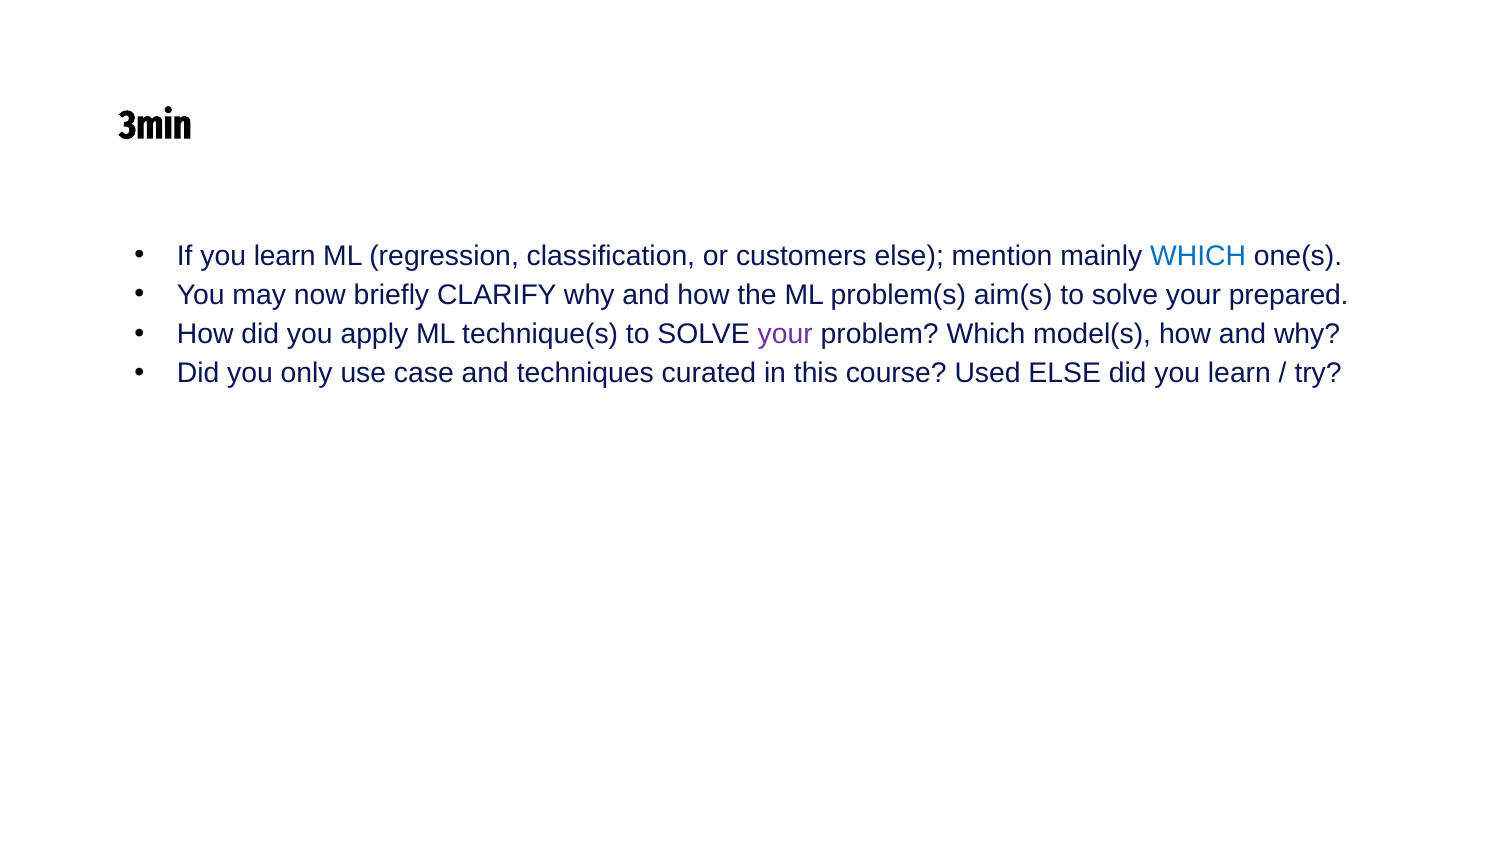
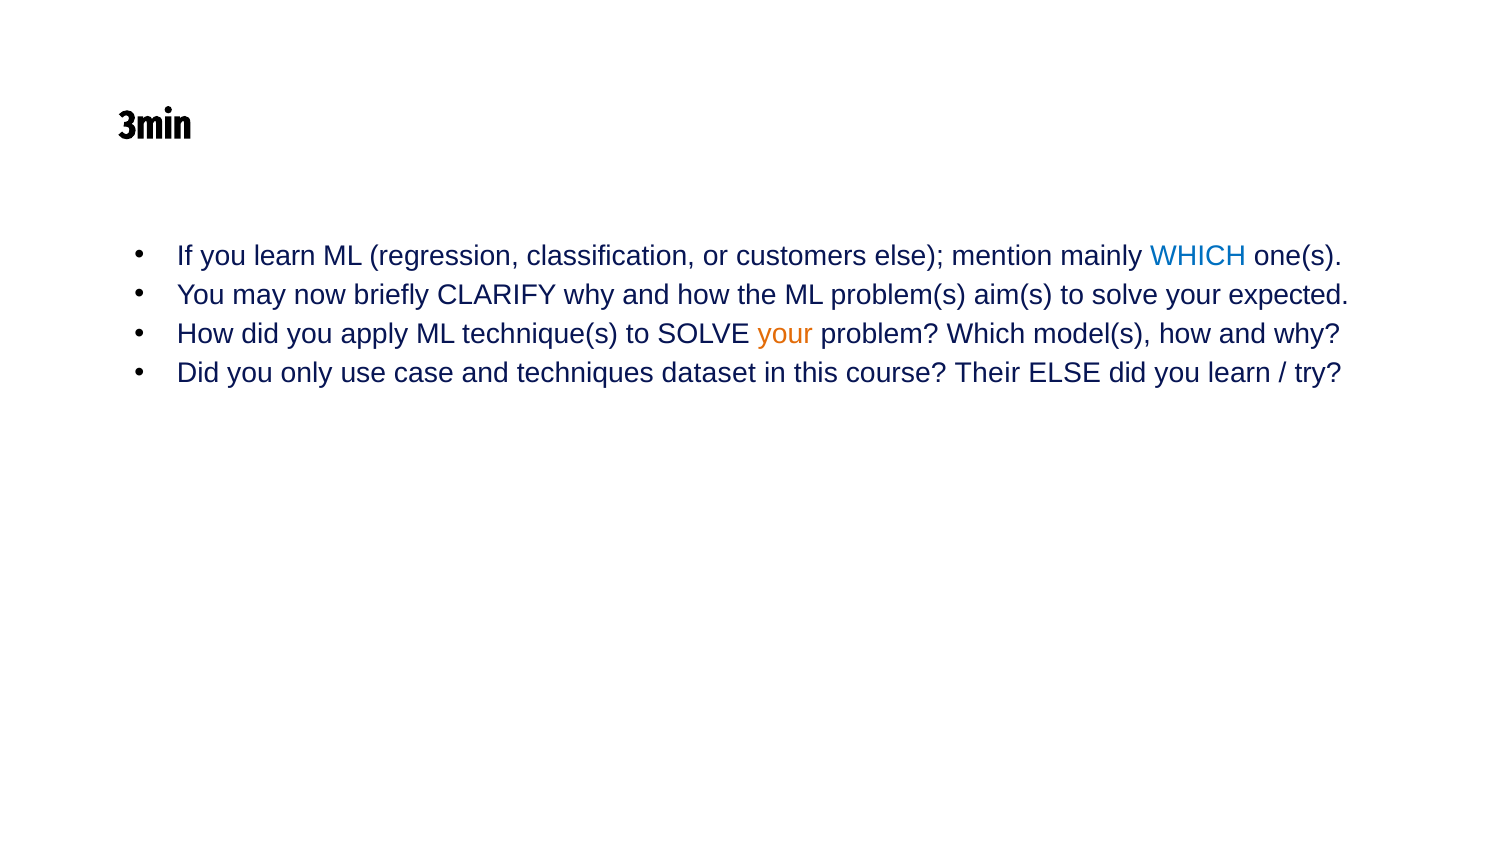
prepared: prepared -> expected
your at (785, 334) colour: purple -> orange
curated: curated -> dataset
Used: Used -> Their
